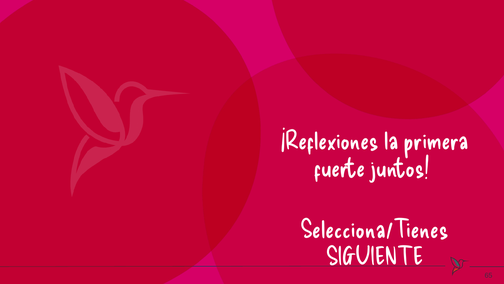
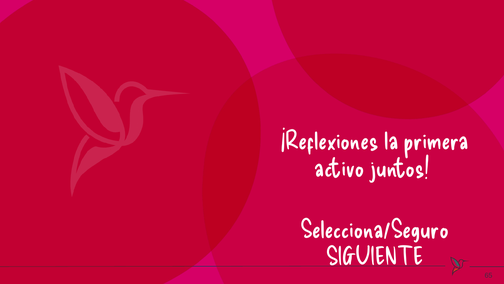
fuerte: fuerte -> activo
Selecciona/Tienes: Selecciona/Tienes -> Selecciona/Seguro
